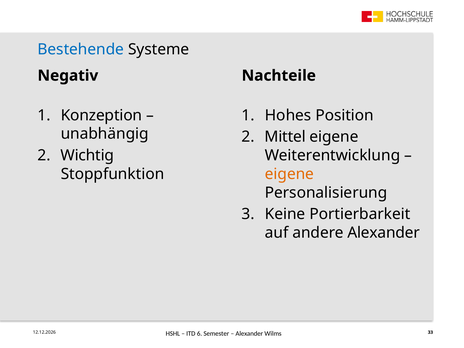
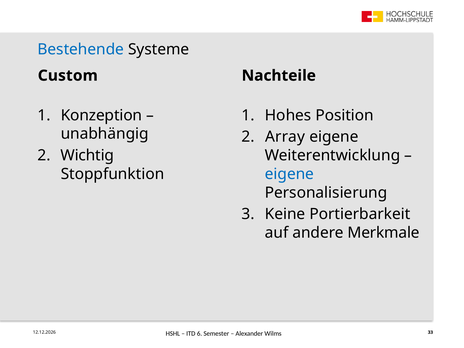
Negativ: Negativ -> Custom
Mittel: Mittel -> Array
eigene at (289, 174) colour: orange -> blue
andere Alexander: Alexander -> Merkmale
